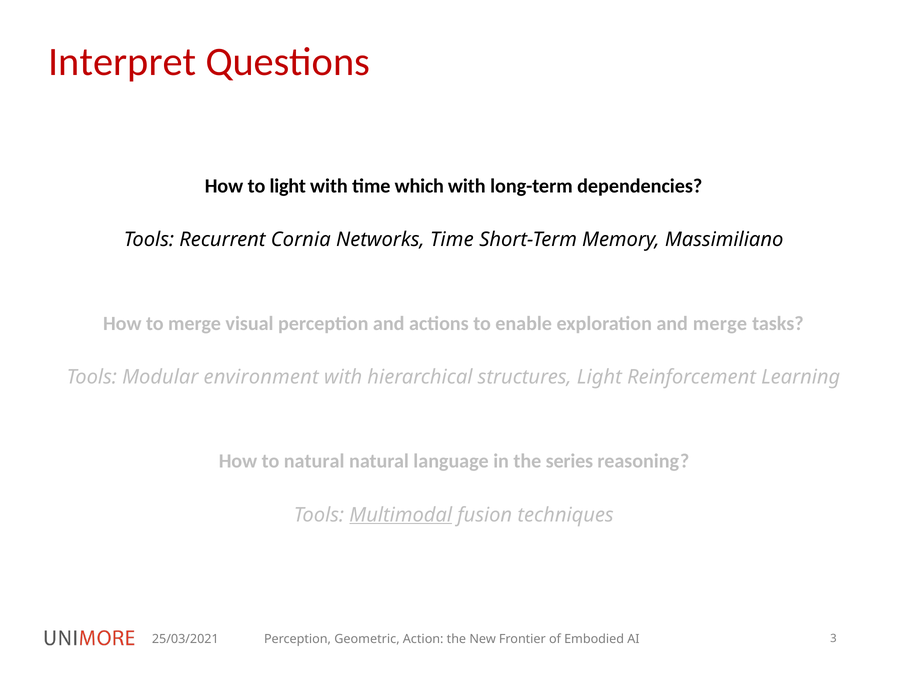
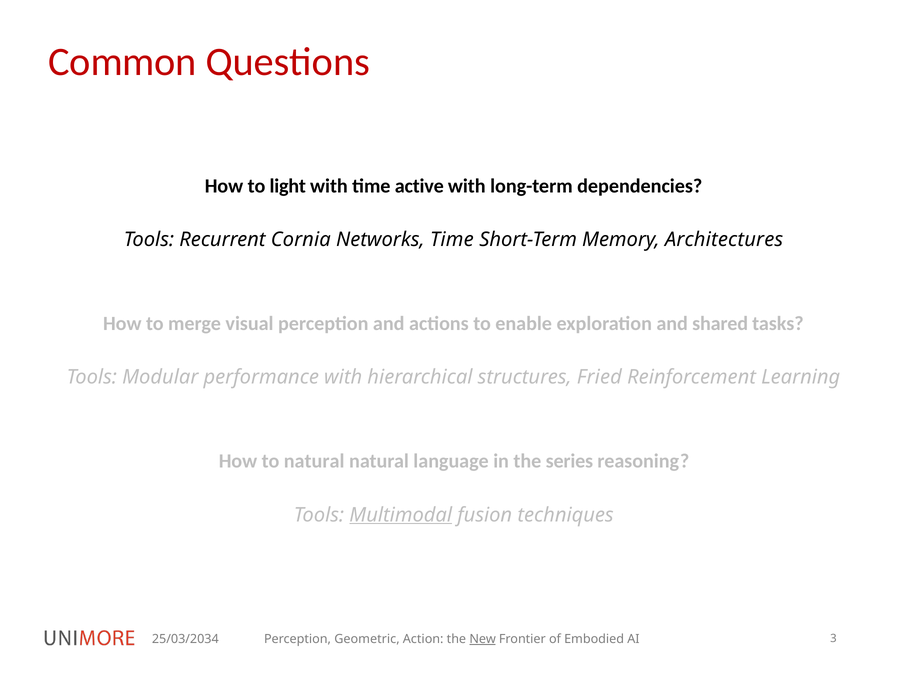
Interpret: Interpret -> Common
which: which -> active
Massimiliano: Massimiliano -> Architectures
and merge: merge -> shared
environment: environment -> performance
structures Light: Light -> Fried
25/03/2021: 25/03/2021 -> 25/03/2034
New underline: none -> present
